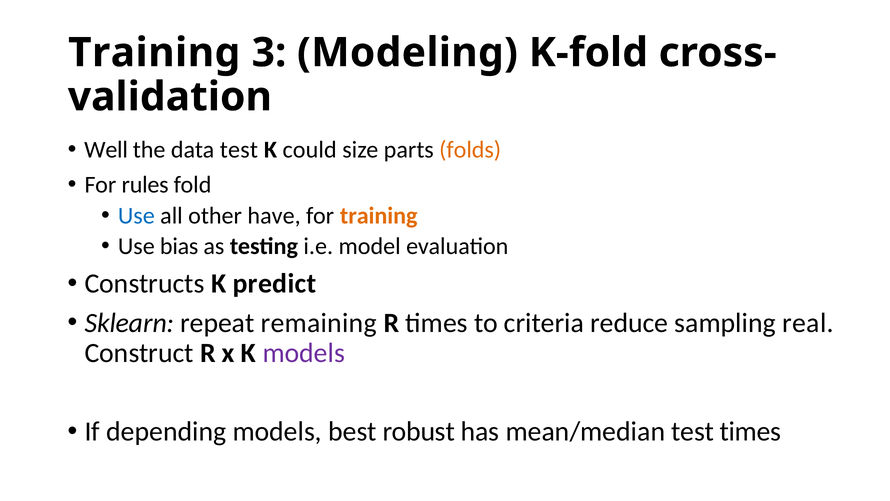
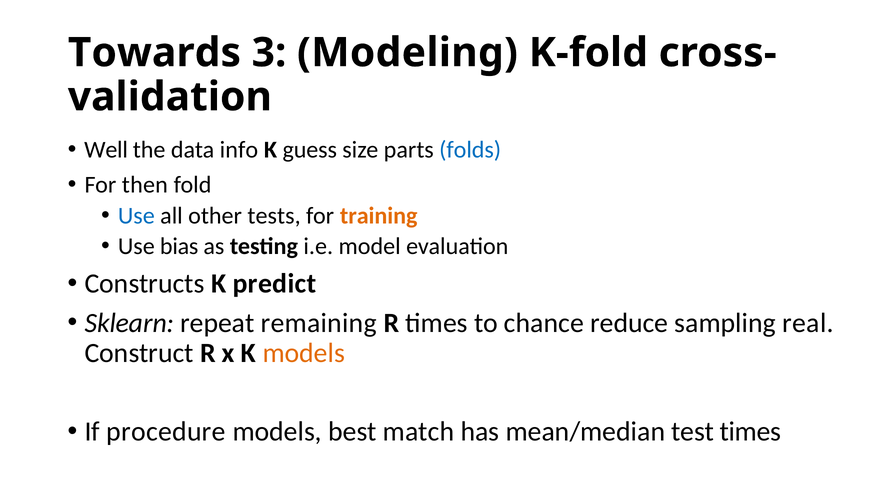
Training at (154, 53): Training -> Towards
data test: test -> info
could: could -> guess
folds colour: orange -> blue
rules: rules -> then
have: have -> tests
criteria: criteria -> chance
models at (304, 353) colour: purple -> orange
depending: depending -> procedure
robust: robust -> match
